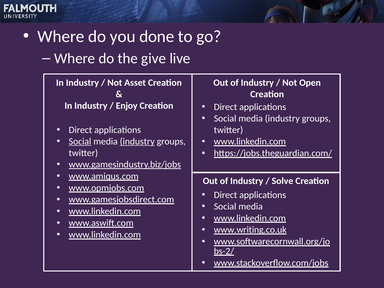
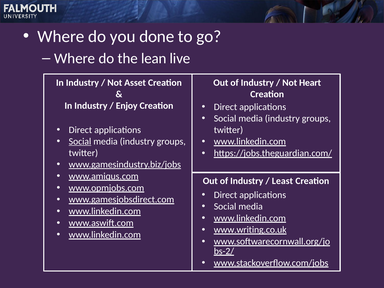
give: give -> lean
Open: Open -> Heart
industry at (137, 141) underline: present -> none
Solve: Solve -> Least
